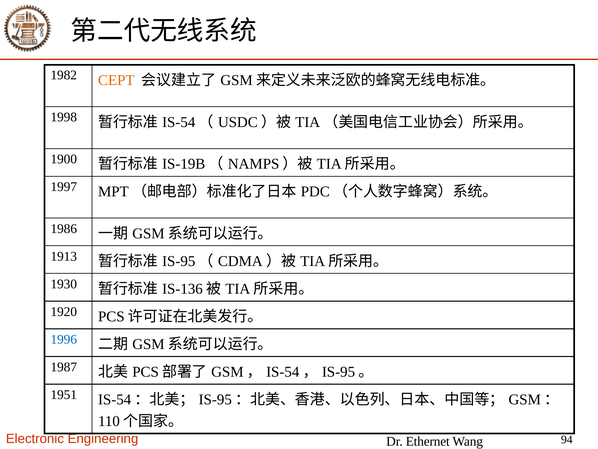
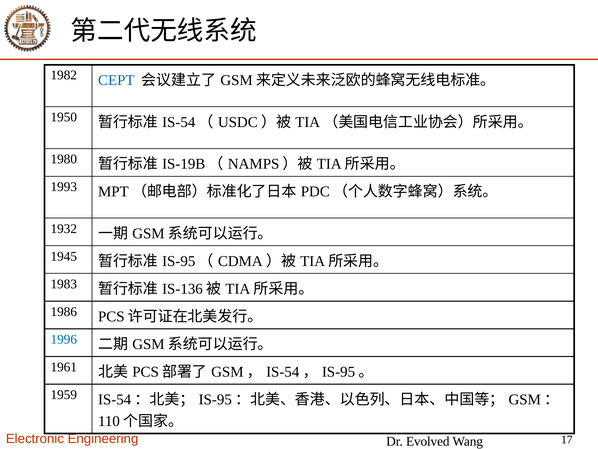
CEPT colour: orange -> blue
1998: 1998 -> 1950
1900: 1900 -> 1980
1997: 1997 -> 1993
1986: 1986 -> 1932
1913: 1913 -> 1945
1930: 1930 -> 1983
1920: 1920 -> 1986
1987: 1987 -> 1961
1951: 1951 -> 1959
Ethernet: Ethernet -> Evolved
94: 94 -> 17
